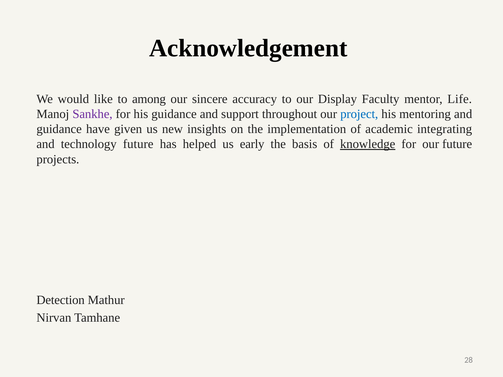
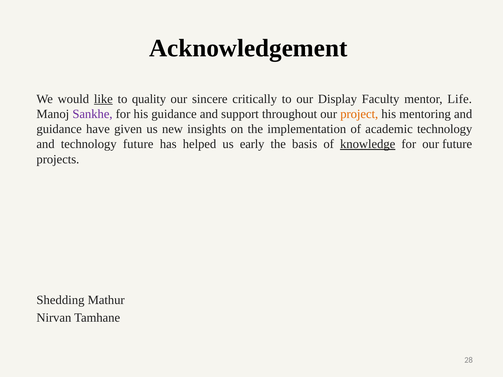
like underline: none -> present
among: among -> quality
accuracy: accuracy -> critically
project colour: blue -> orange
academic integrating: integrating -> technology
Detection: Detection -> Shedding
